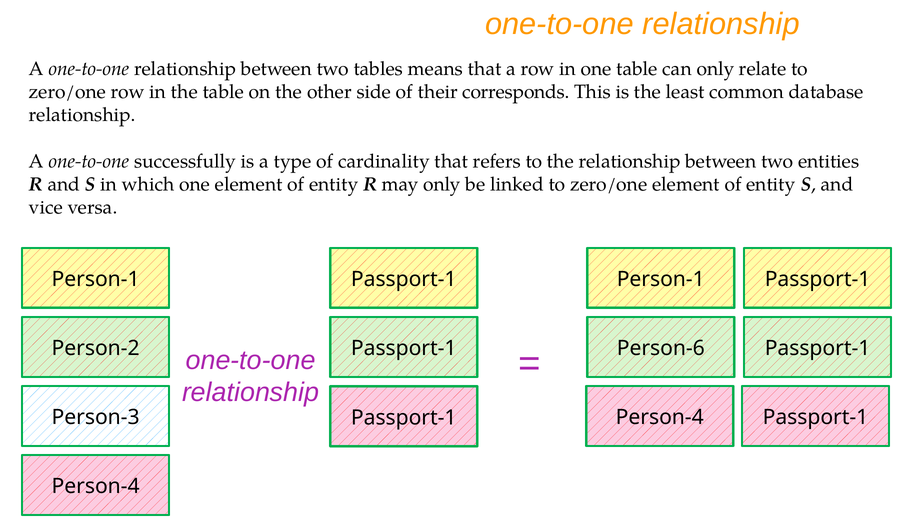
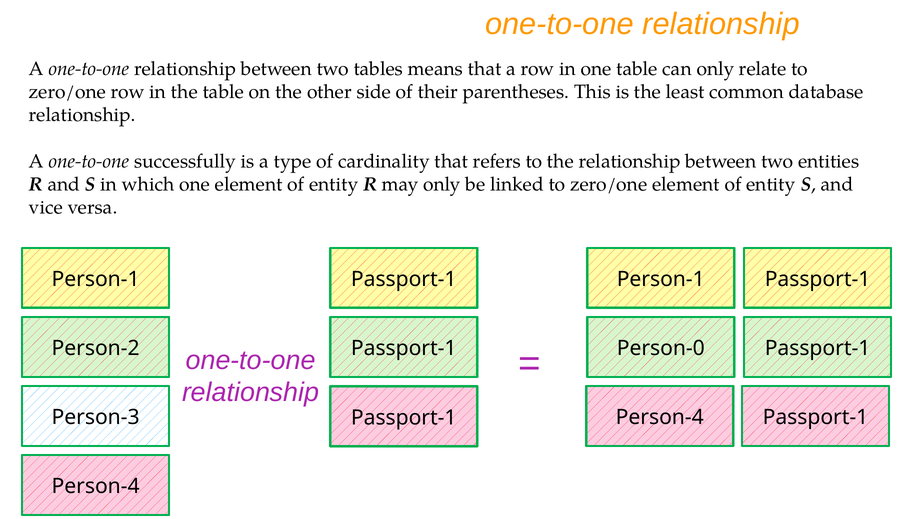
corresponds: corresponds -> parentheses
Person-6: Person-6 -> Person-0
